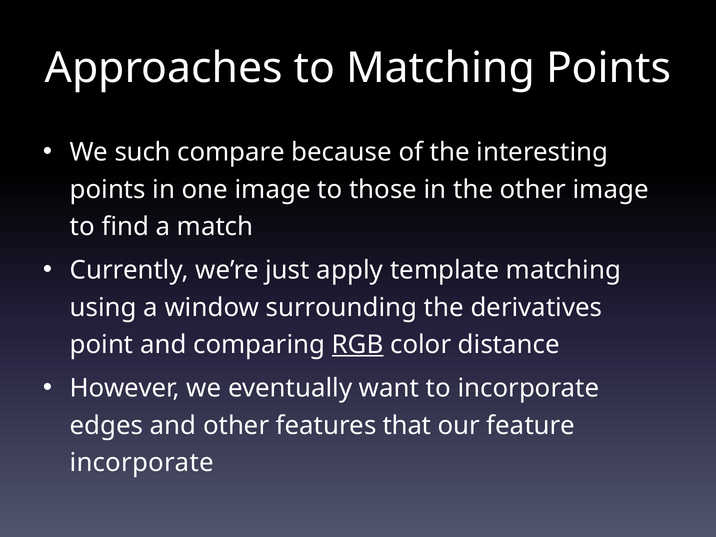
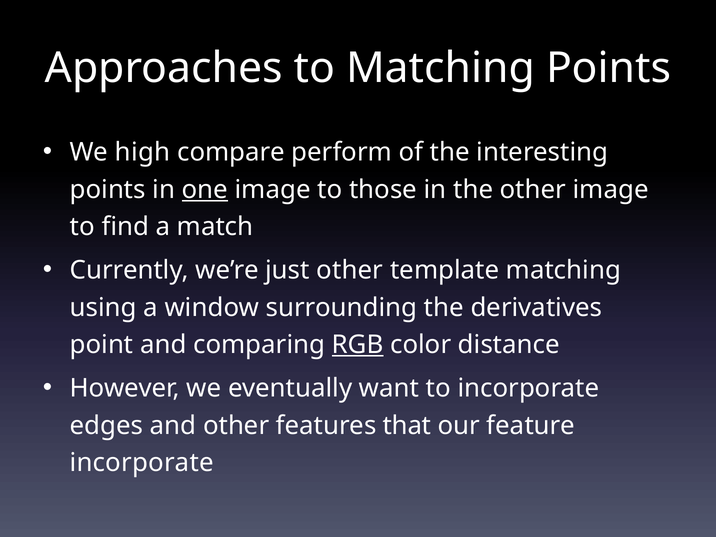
such: such -> high
because: because -> perform
one underline: none -> present
just apply: apply -> other
